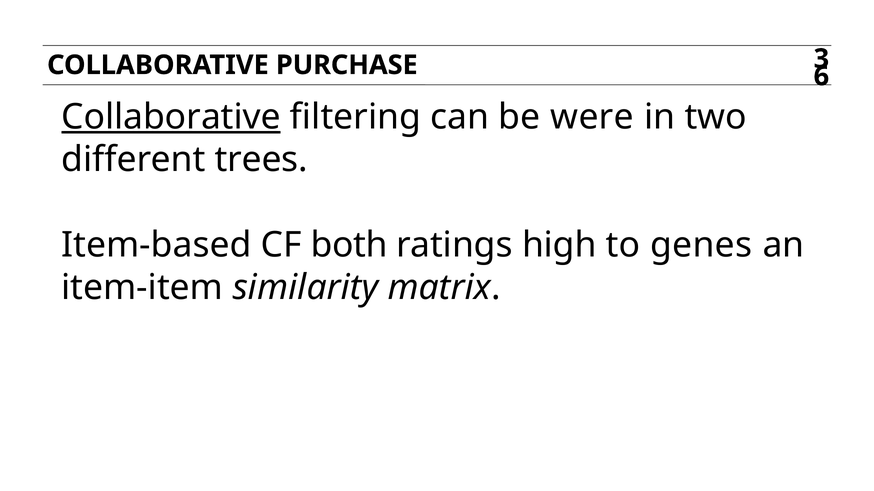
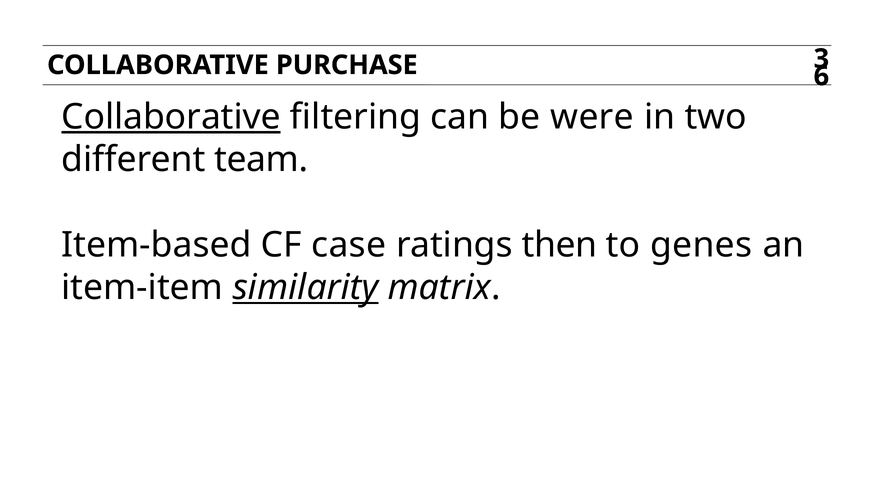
trees: trees -> team
both: both -> case
high: high -> then
similarity underline: none -> present
